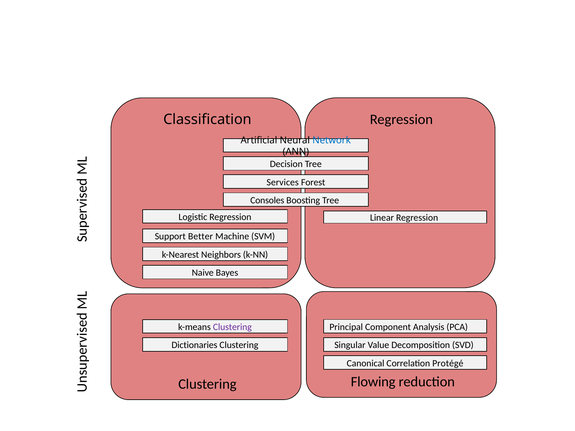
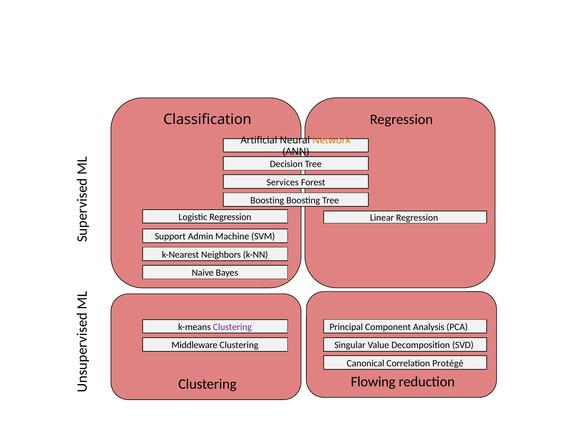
Network colour: blue -> orange
Consoles at (267, 200): Consoles -> Boosting
Better: Better -> Admin
Dictionaries: Dictionaries -> Middleware
